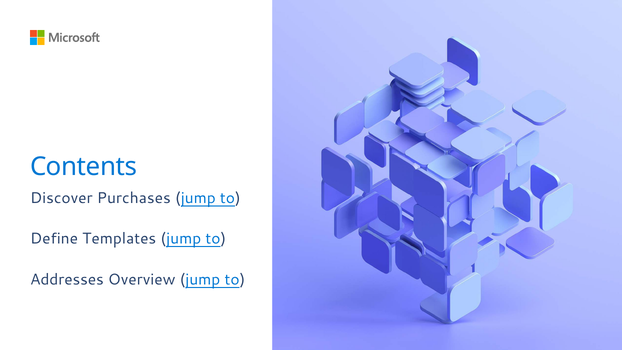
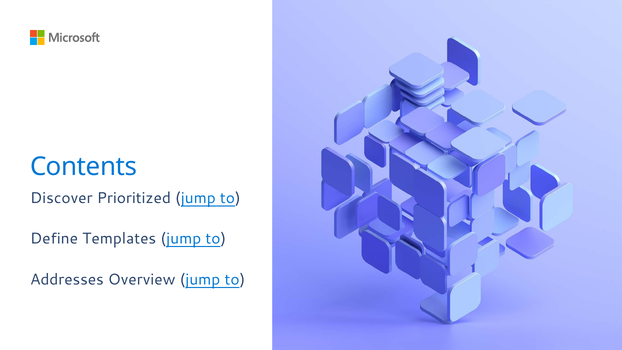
Purchases: Purchases -> Prioritized
